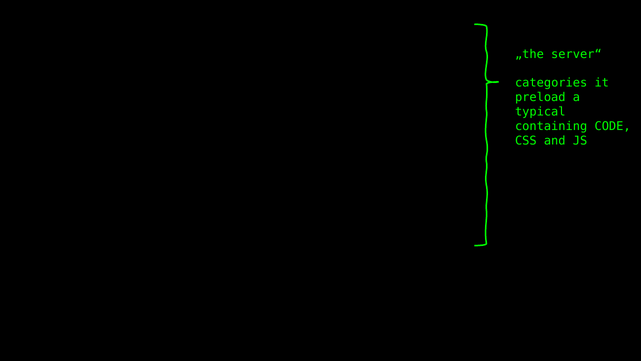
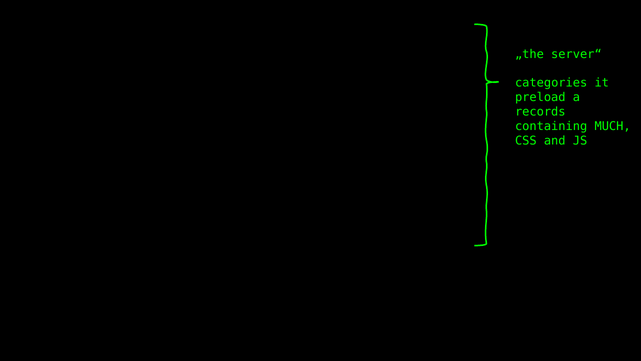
typical: typical -> records
CODE: CODE -> MUCH
